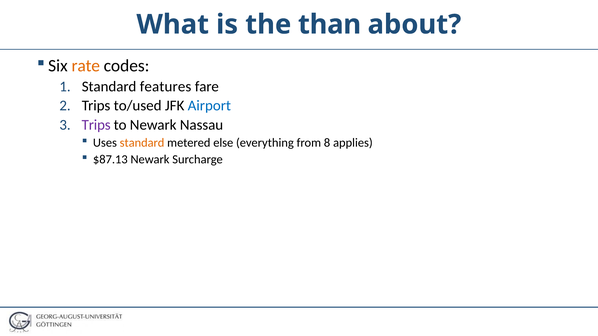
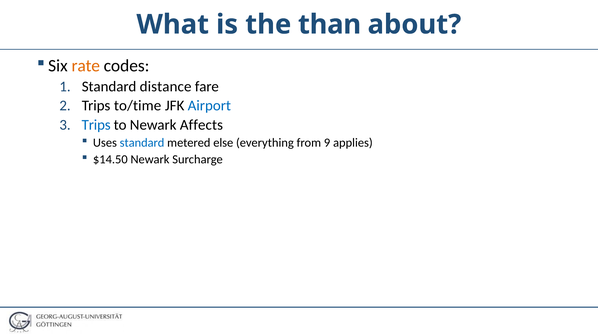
features: features -> distance
to/used: to/used -> to/time
Trips at (96, 125) colour: purple -> blue
Nassau: Nassau -> Affects
standard at (142, 143) colour: orange -> blue
8: 8 -> 9
$87.13: $87.13 -> $14.50
